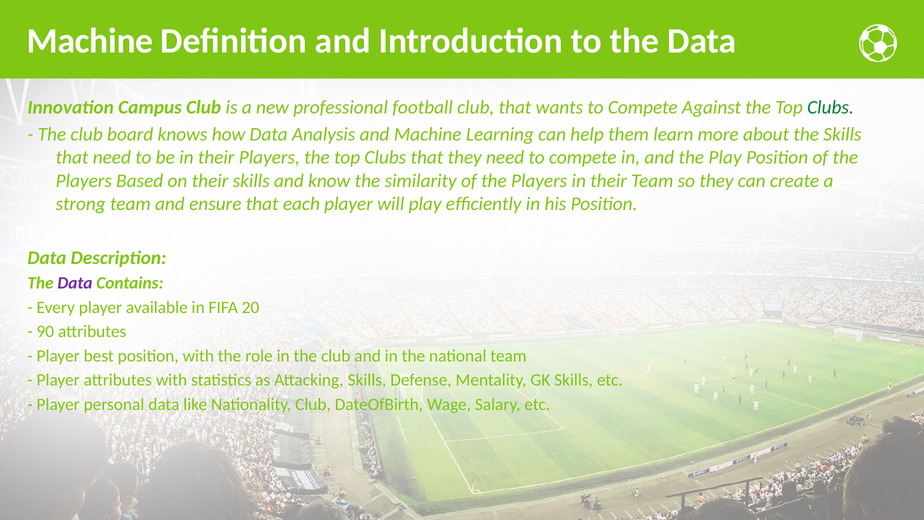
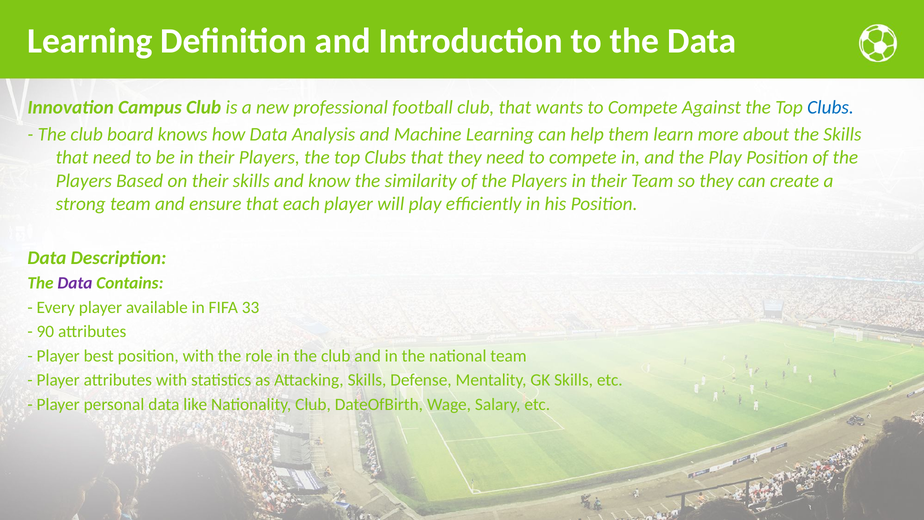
Machine at (90, 41): Machine -> Learning
Clubs at (830, 107) colour: green -> blue
20: 20 -> 33
